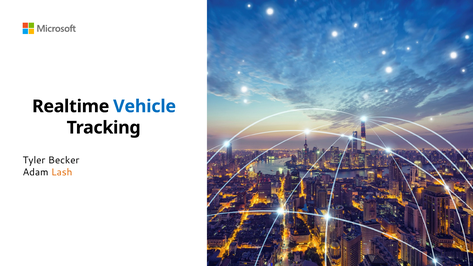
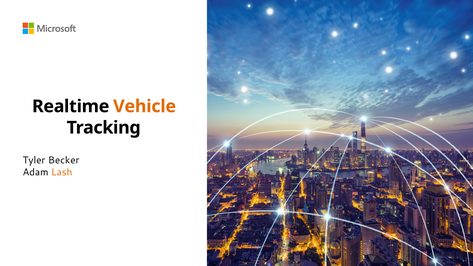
Vehicle colour: blue -> orange
